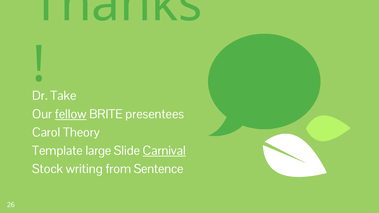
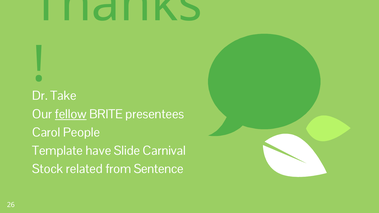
Theory: Theory -> People
large: large -> have
Carnival underline: present -> none
writing: writing -> related
